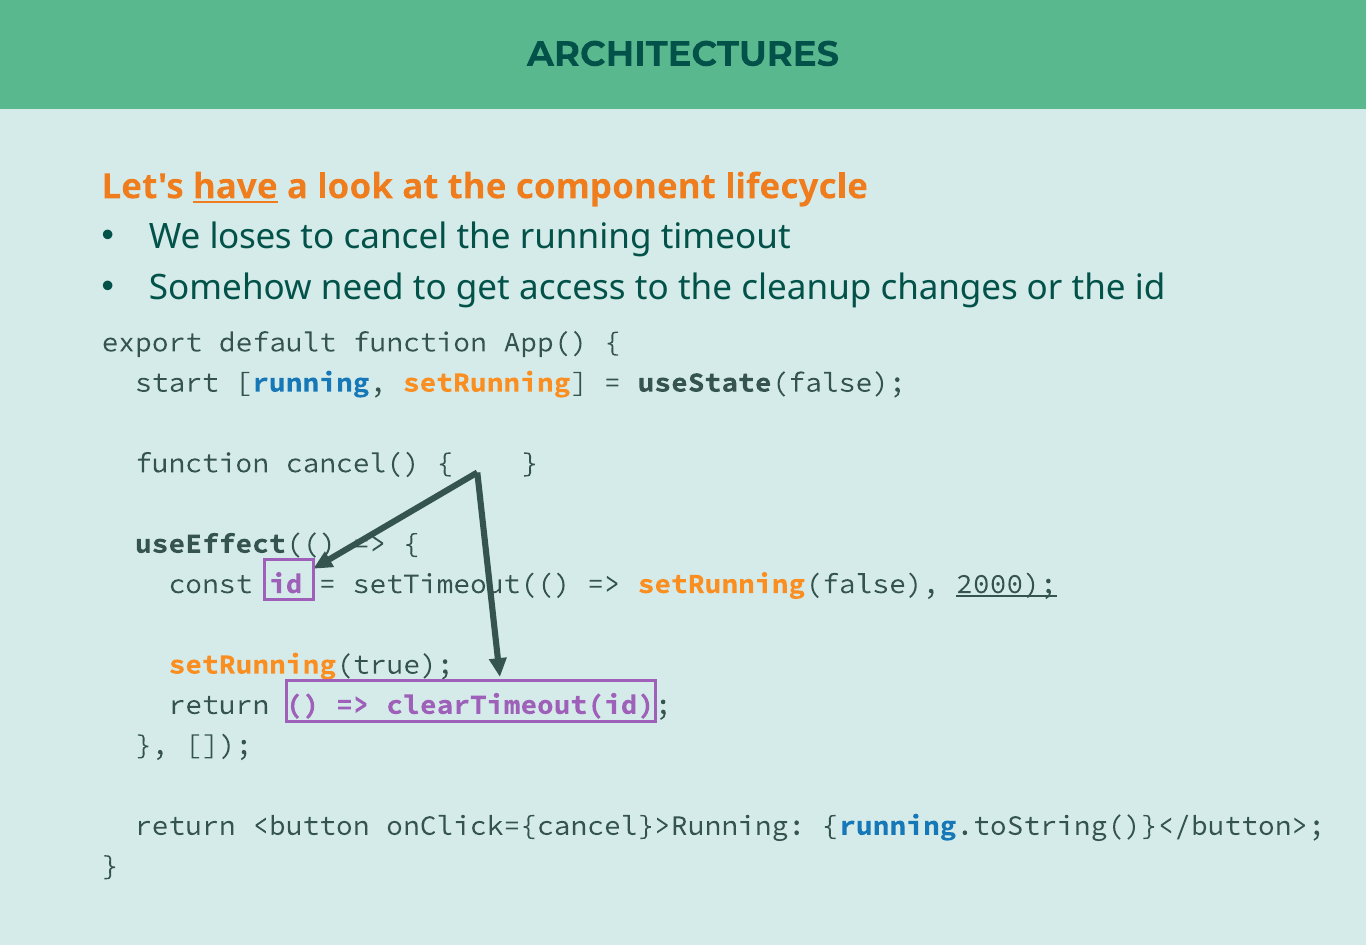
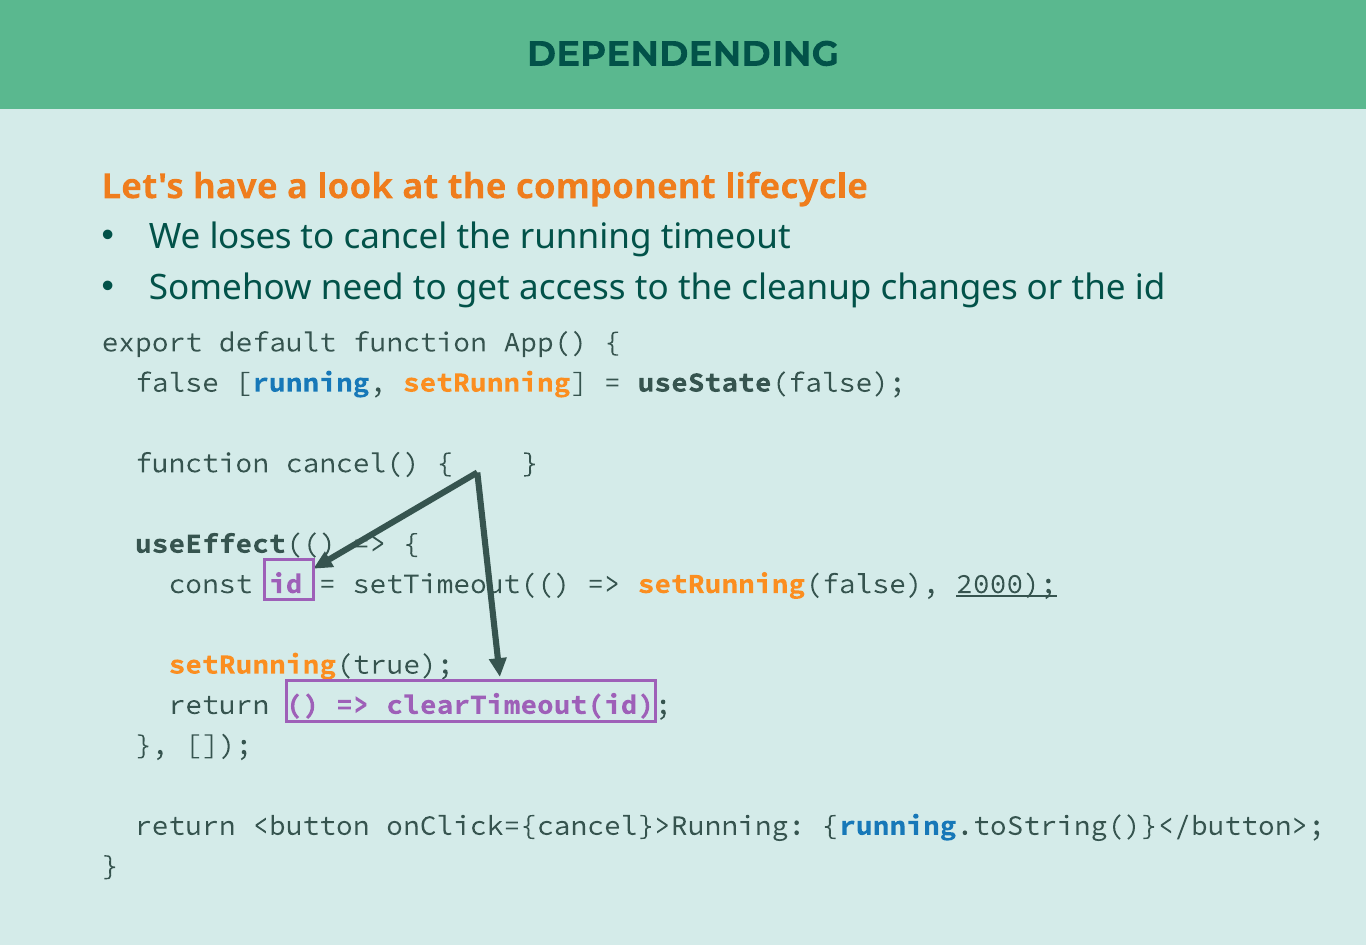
ARCHITECTURES: ARCHITECTURES -> DEPENDENDING
have underline: present -> none
start: start -> false
